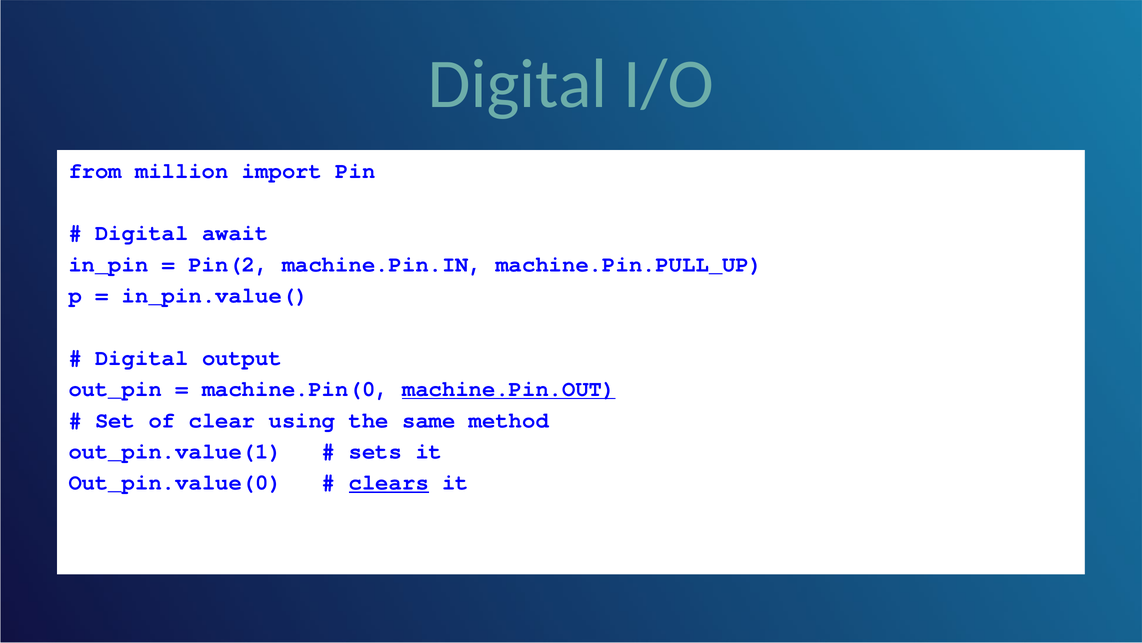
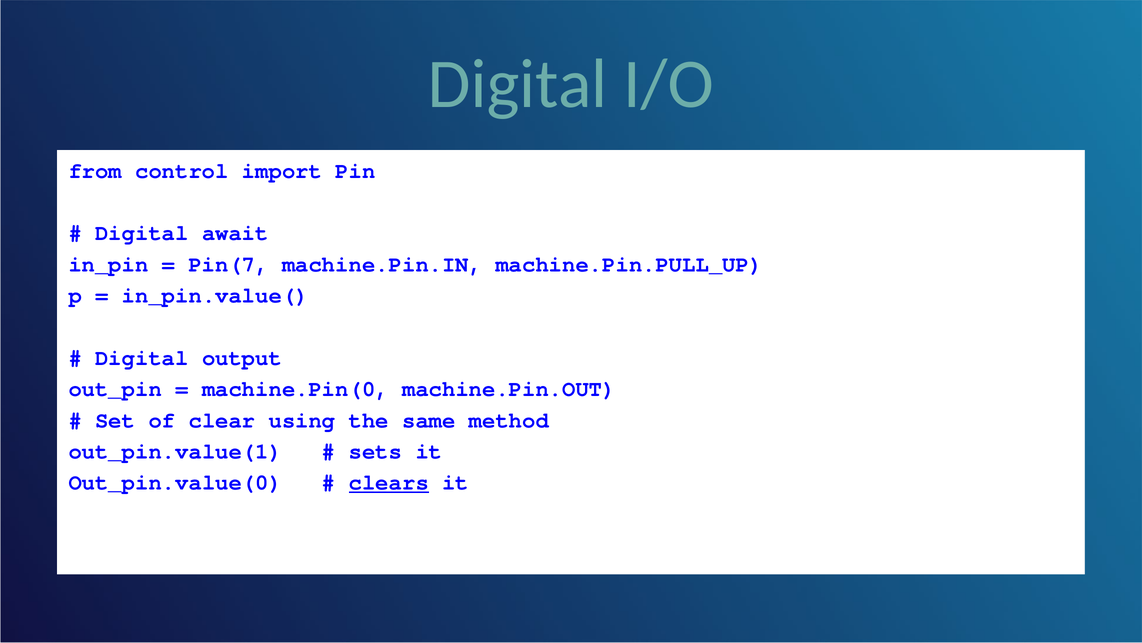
million: million -> control
Pin(2: Pin(2 -> Pin(7
machine.Pin.OUT underline: present -> none
